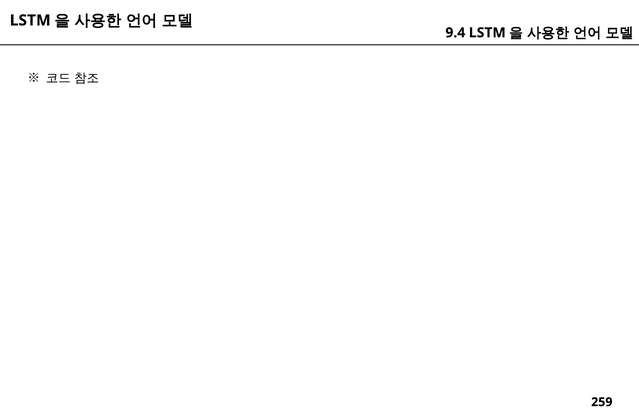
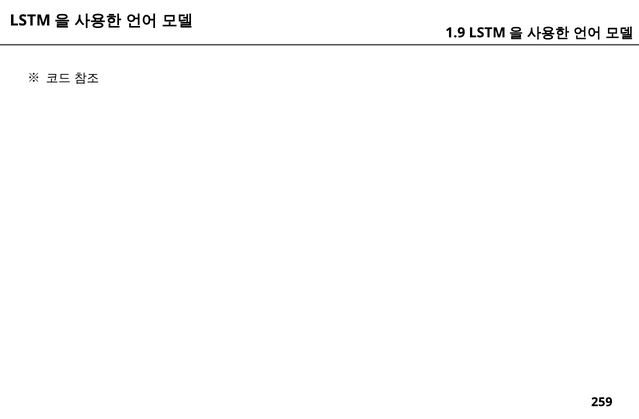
9.4: 9.4 -> 1.9
